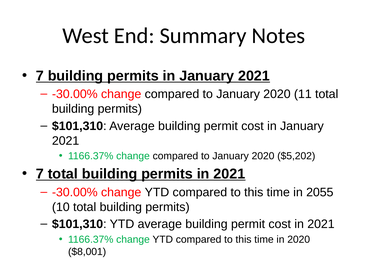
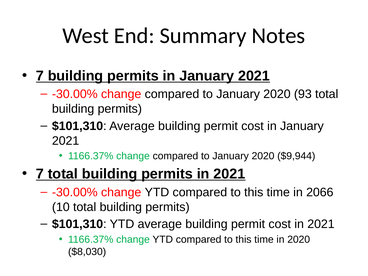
11: 11 -> 93
$5,202: $5,202 -> $9,944
2055: 2055 -> 2066
$8,001: $8,001 -> $8,030
